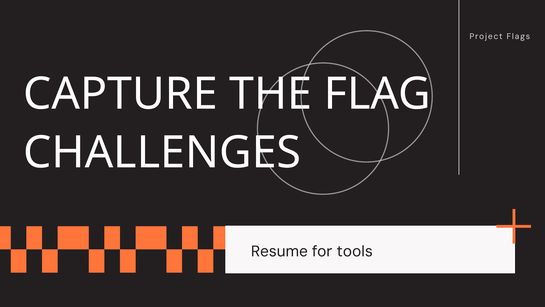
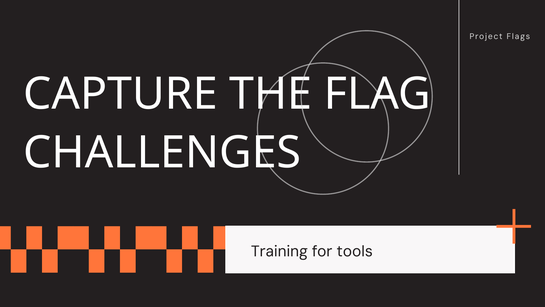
Resume: Resume -> Training
